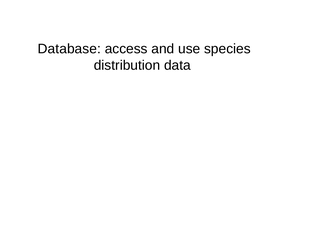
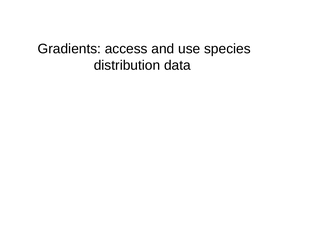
Database: Database -> Gradients
